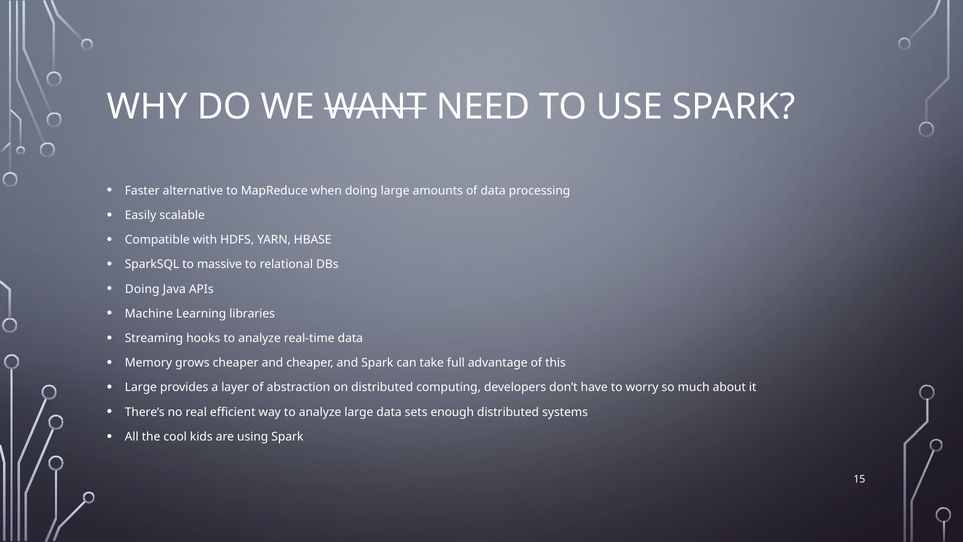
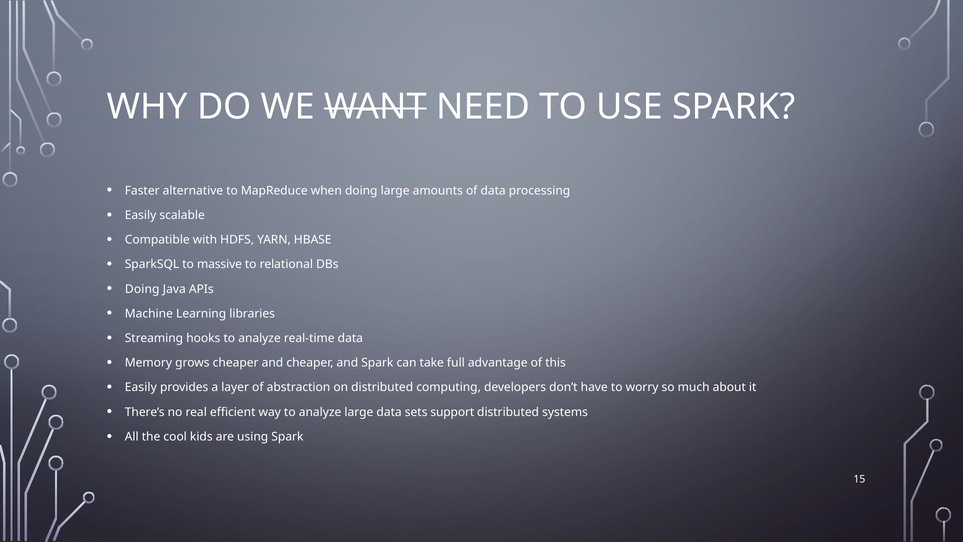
Large at (141, 387): Large -> Easily
enough: enough -> support
